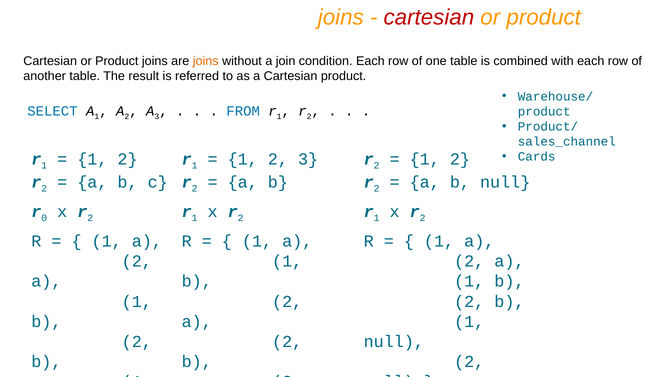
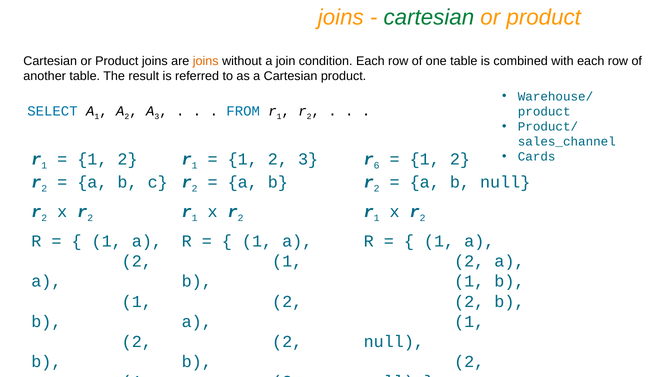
cartesian at (429, 17) colour: red -> green
2 at (377, 166): 2 -> 6
0 at (44, 218): 0 -> 2
